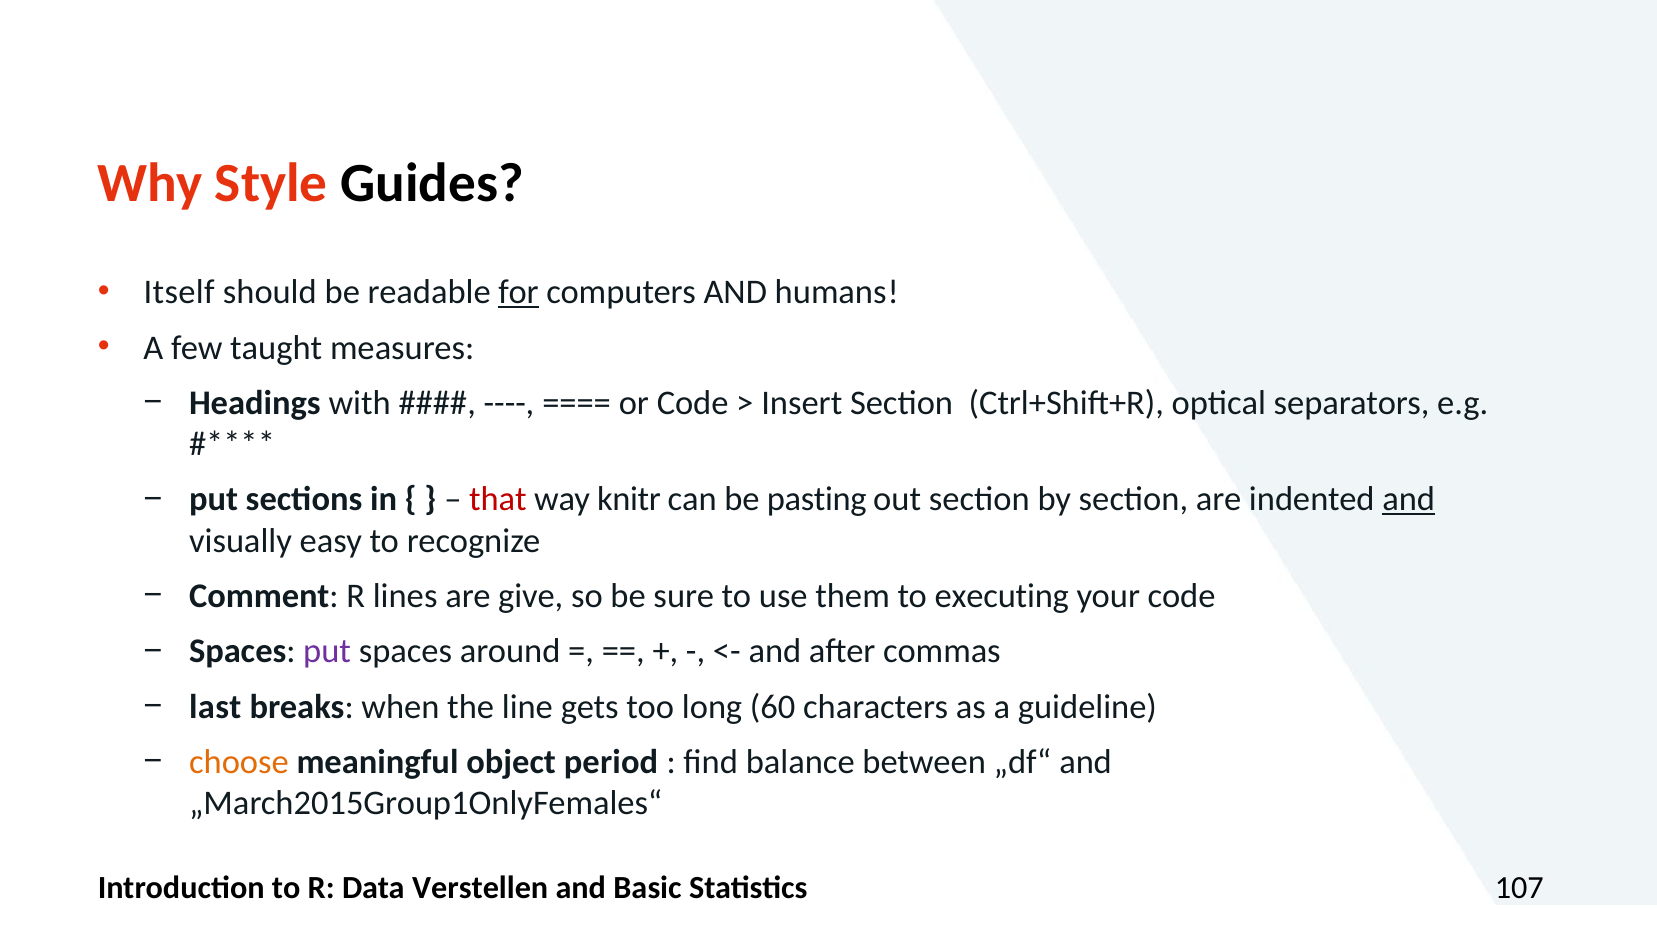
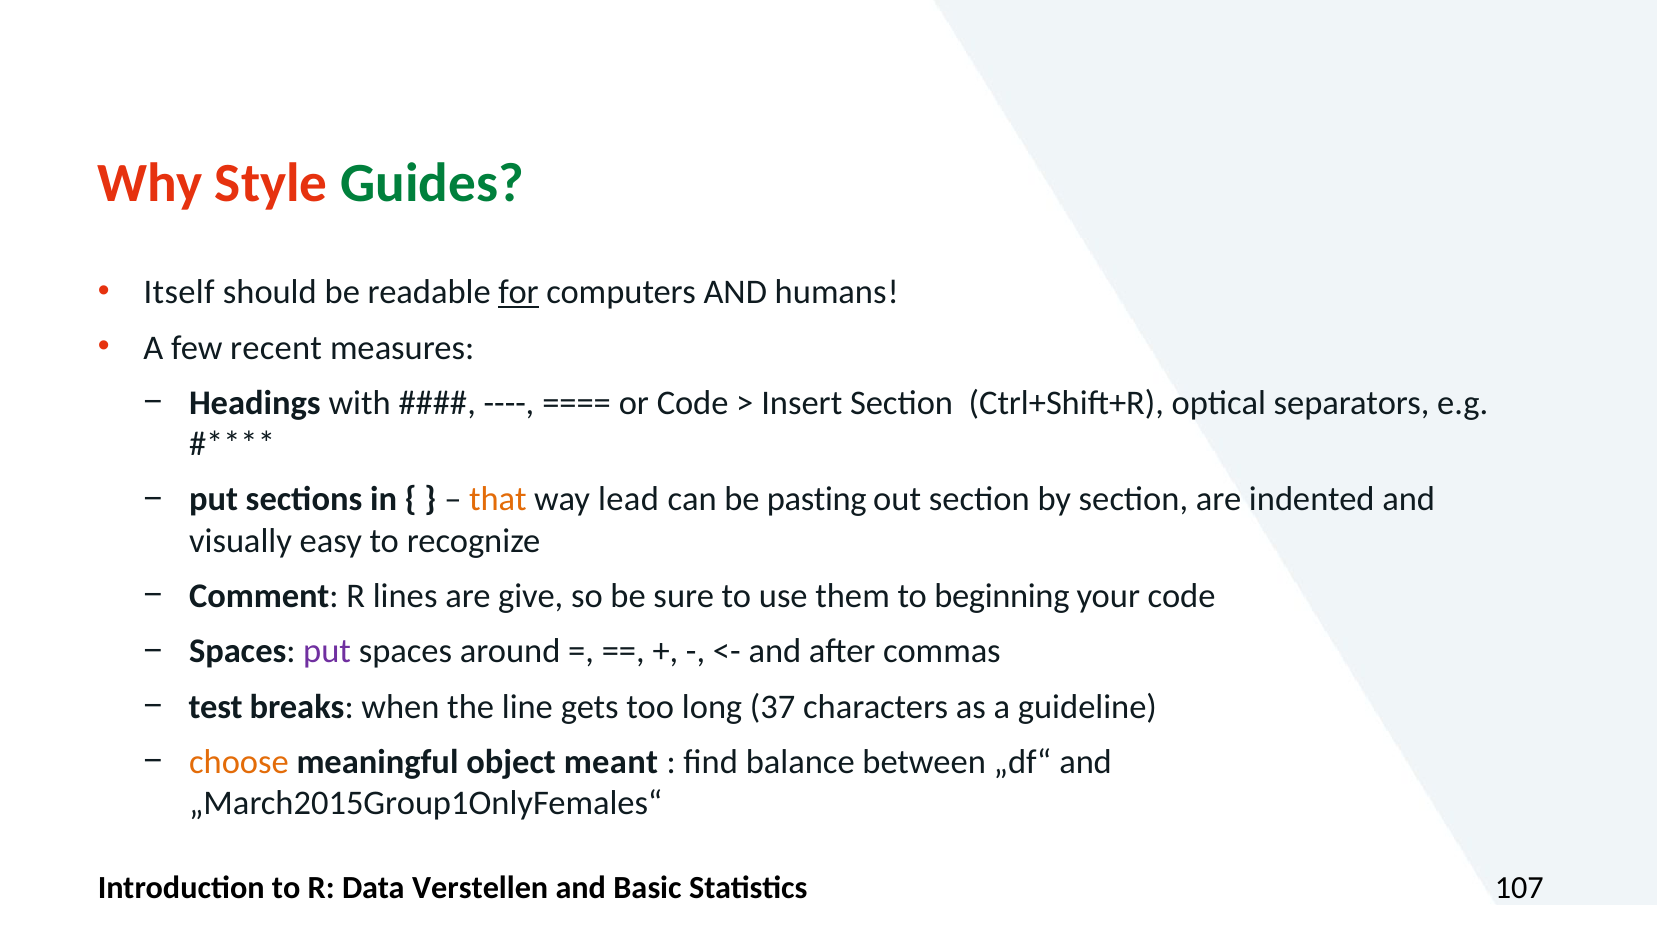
Guides colour: black -> green
taught: taught -> recent
that colour: red -> orange
knitr: knitr -> lead
and at (1409, 500) underline: present -> none
executing: executing -> beginning
last: last -> test
60: 60 -> 37
period: period -> meant
